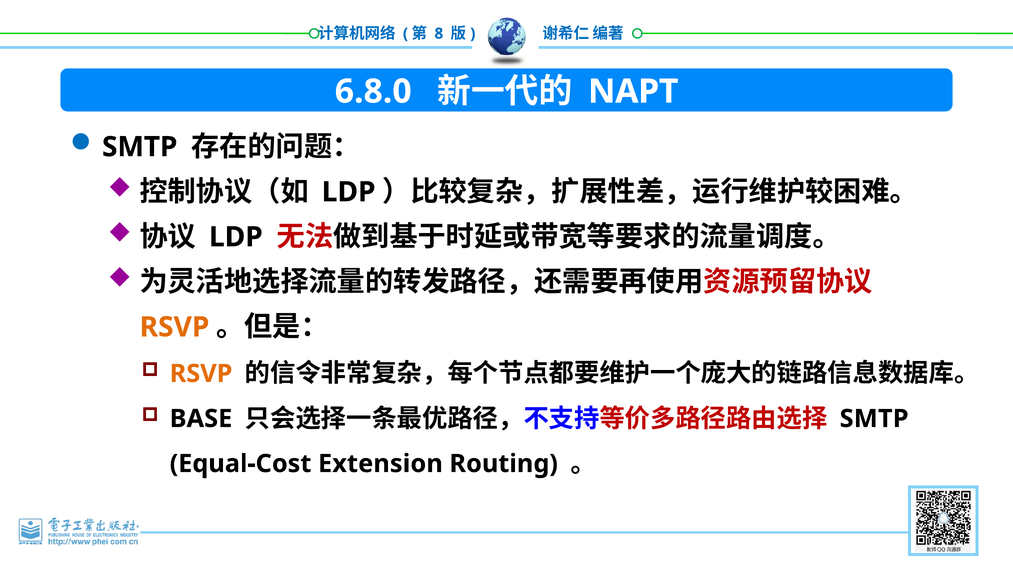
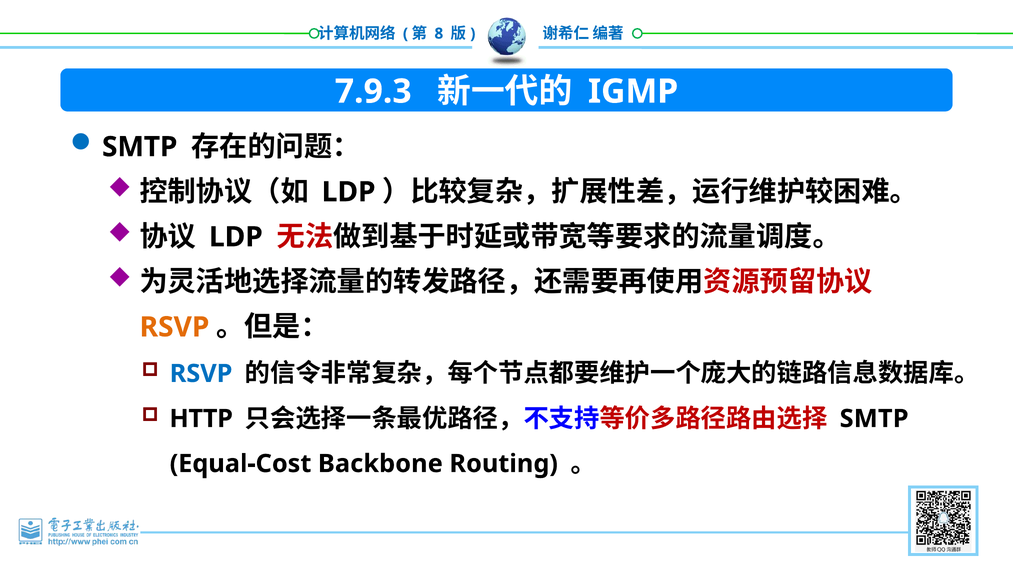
6.8.0: 6.8.0 -> 7.9.3
NAPT: NAPT -> IGMP
RSVP at (201, 374) colour: orange -> blue
BASE: BASE -> HTTP
Extension: Extension -> Backbone
